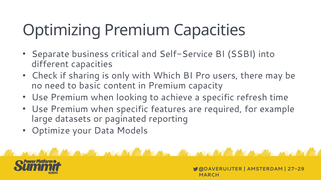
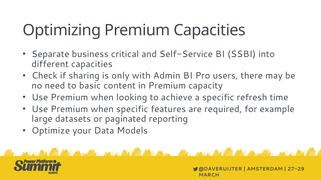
Which: Which -> Admin
